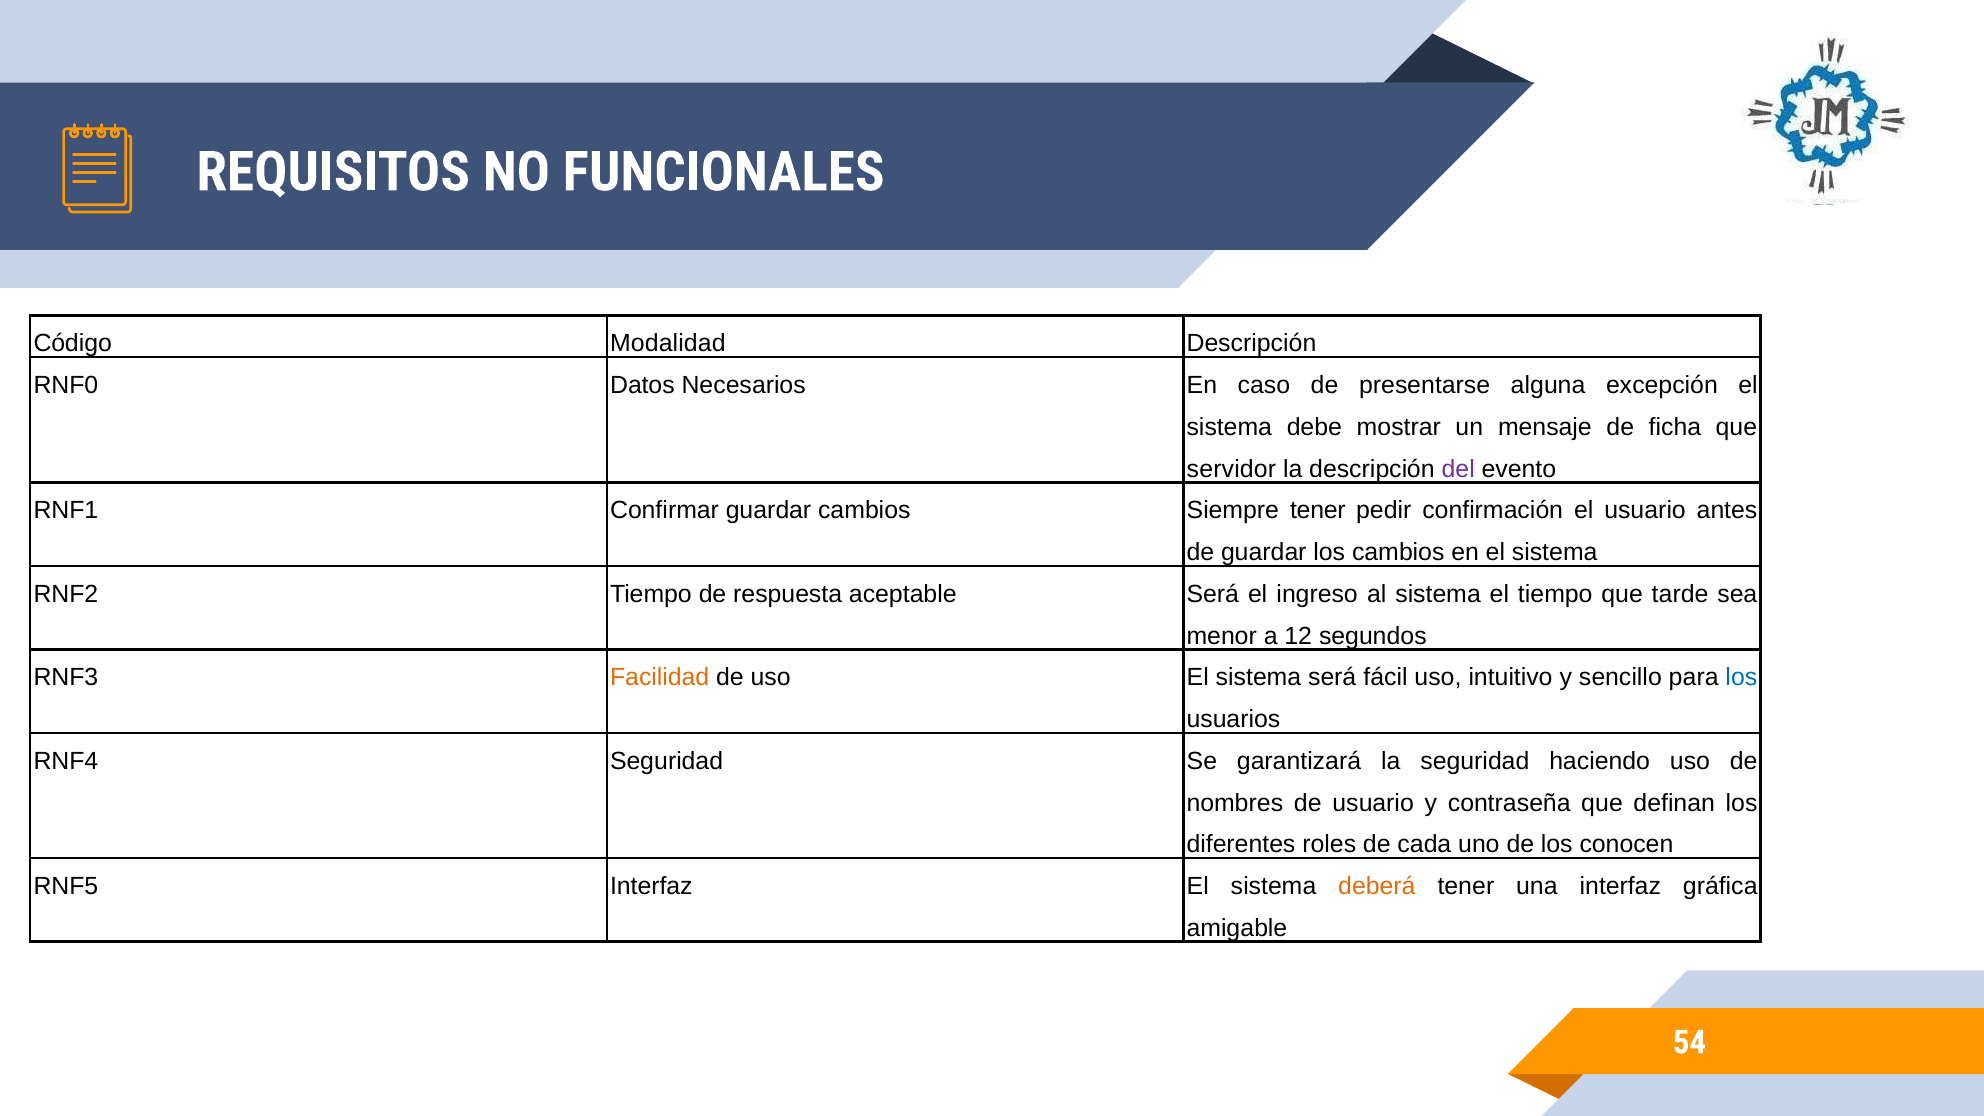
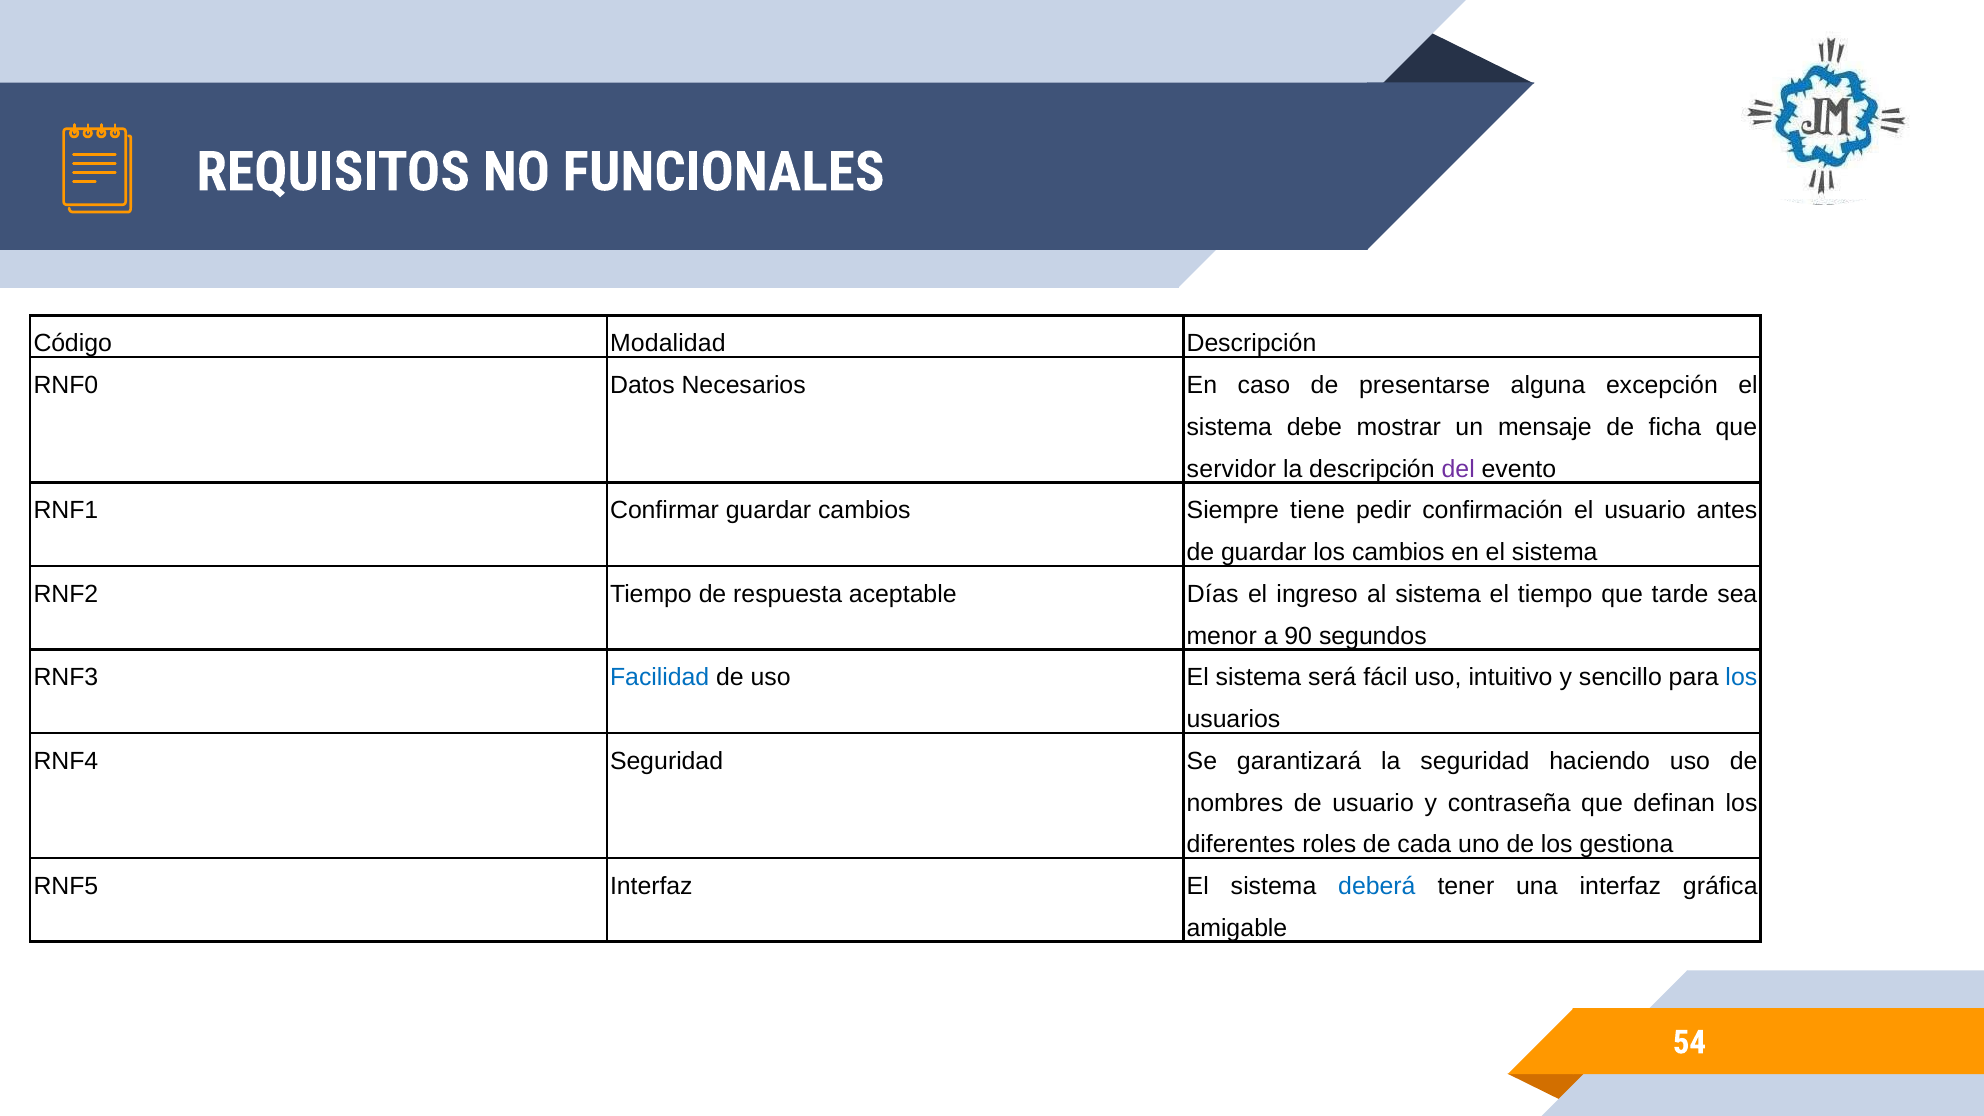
Siempre tener: tener -> tiene
aceptable Será: Será -> Días
12: 12 -> 90
Facilidad colour: orange -> blue
conocen: conocen -> gestiona
deberá colour: orange -> blue
